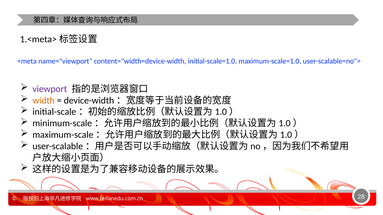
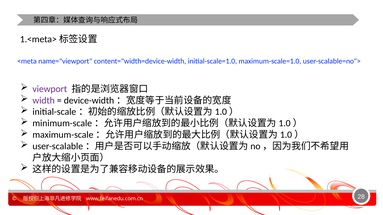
width colour: orange -> purple
